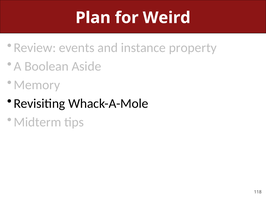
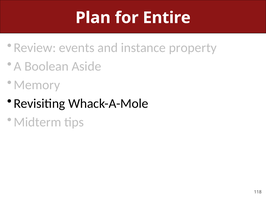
Weird: Weird -> Entire
